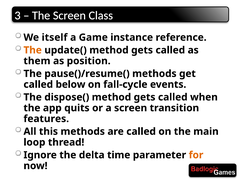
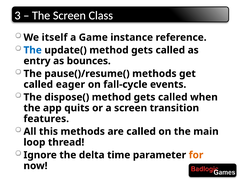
The at (33, 50) colour: orange -> blue
them: them -> entry
position: position -> bounces
below: below -> eager
